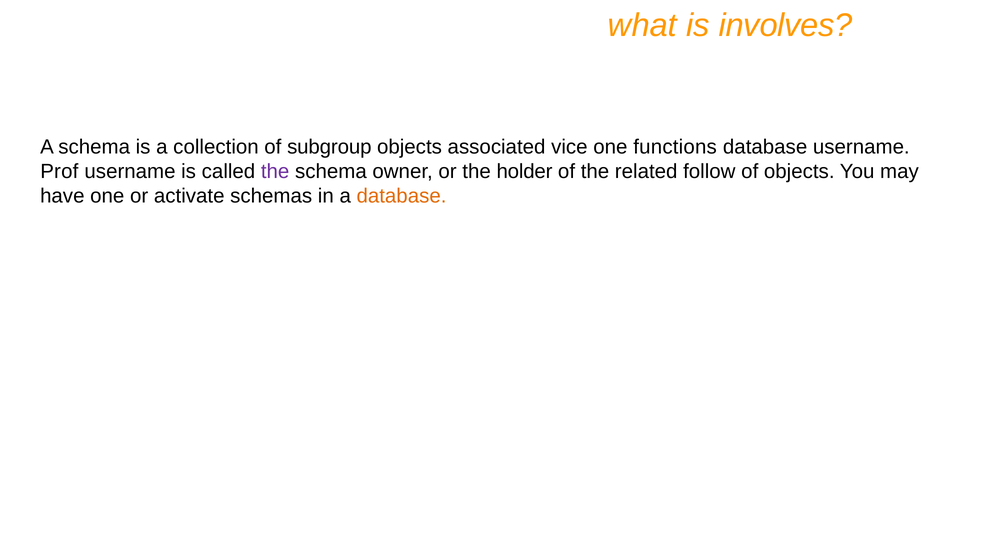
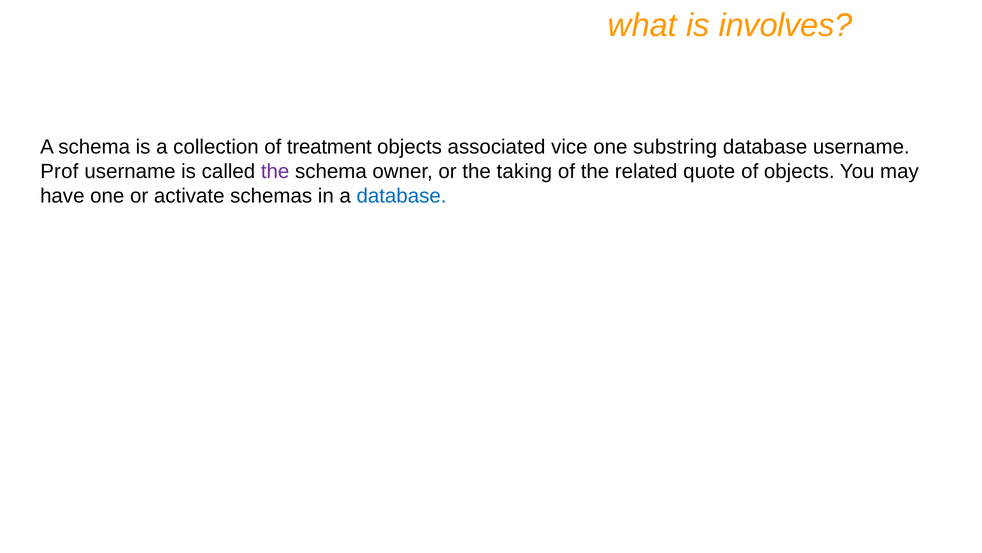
subgroup: subgroup -> treatment
functions: functions -> substring
holder: holder -> taking
follow: follow -> quote
database at (401, 196) colour: orange -> blue
